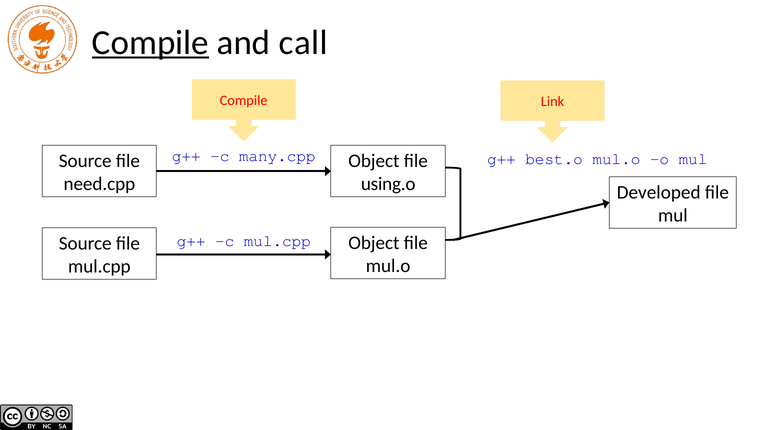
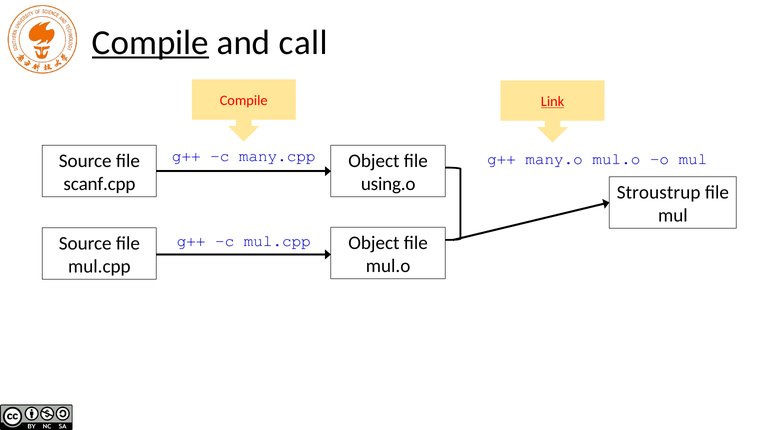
Link underline: none -> present
best.o: best.o -> many.o
need.cpp: need.cpp -> scanf.cpp
Developed: Developed -> Stroustrup
